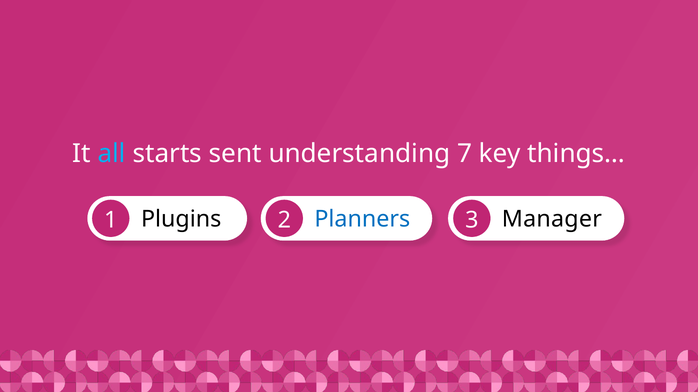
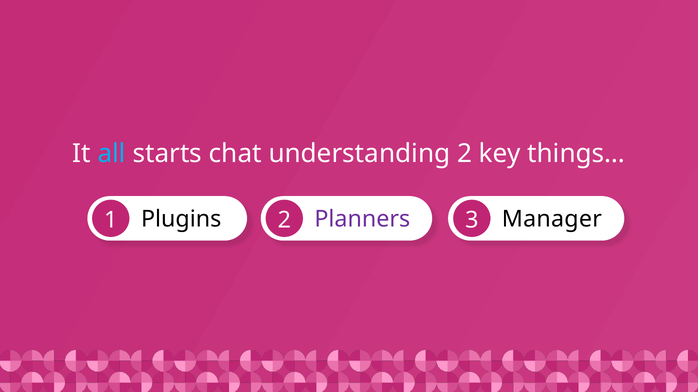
sent: sent -> chat
understanding 7: 7 -> 2
Planners colour: blue -> purple
